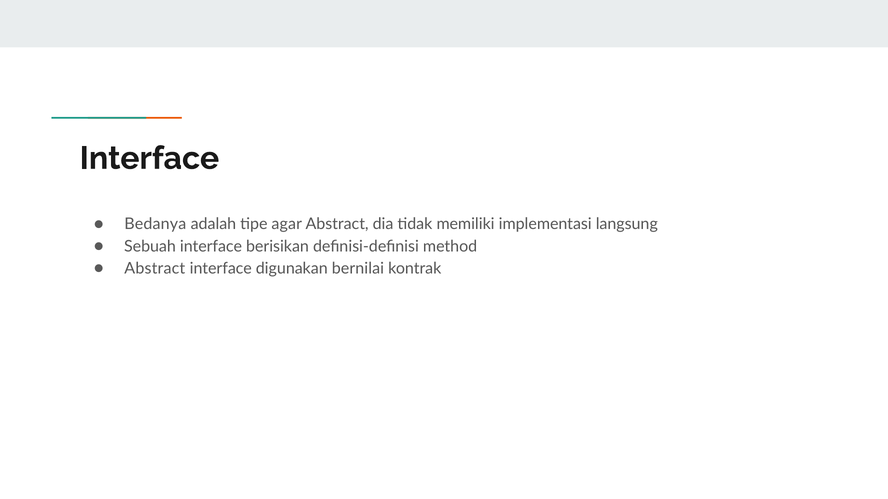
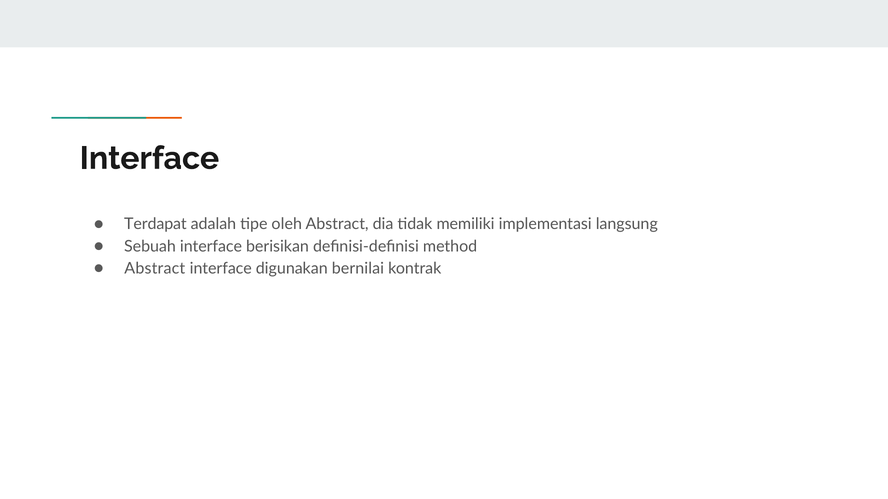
Bedanya: Bedanya -> Terdapat
agar: agar -> oleh
